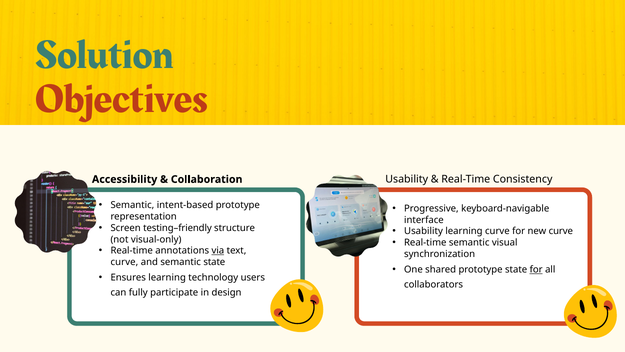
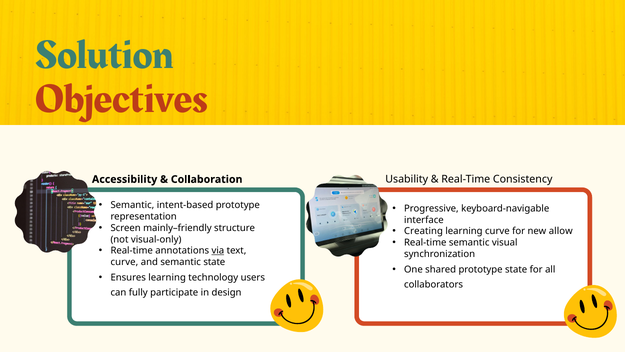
testing–friendly: testing–friendly -> mainly–friendly
Usability at (424, 231): Usability -> Creating
new curve: curve -> allow
for at (536, 269) underline: present -> none
